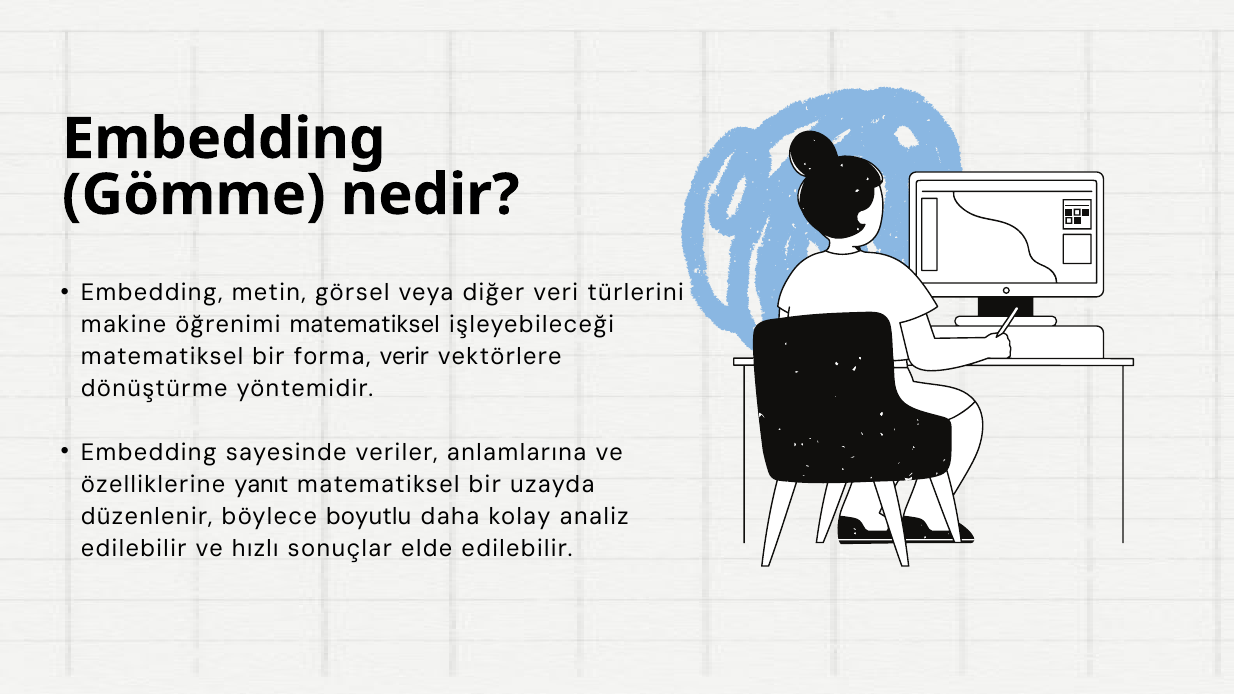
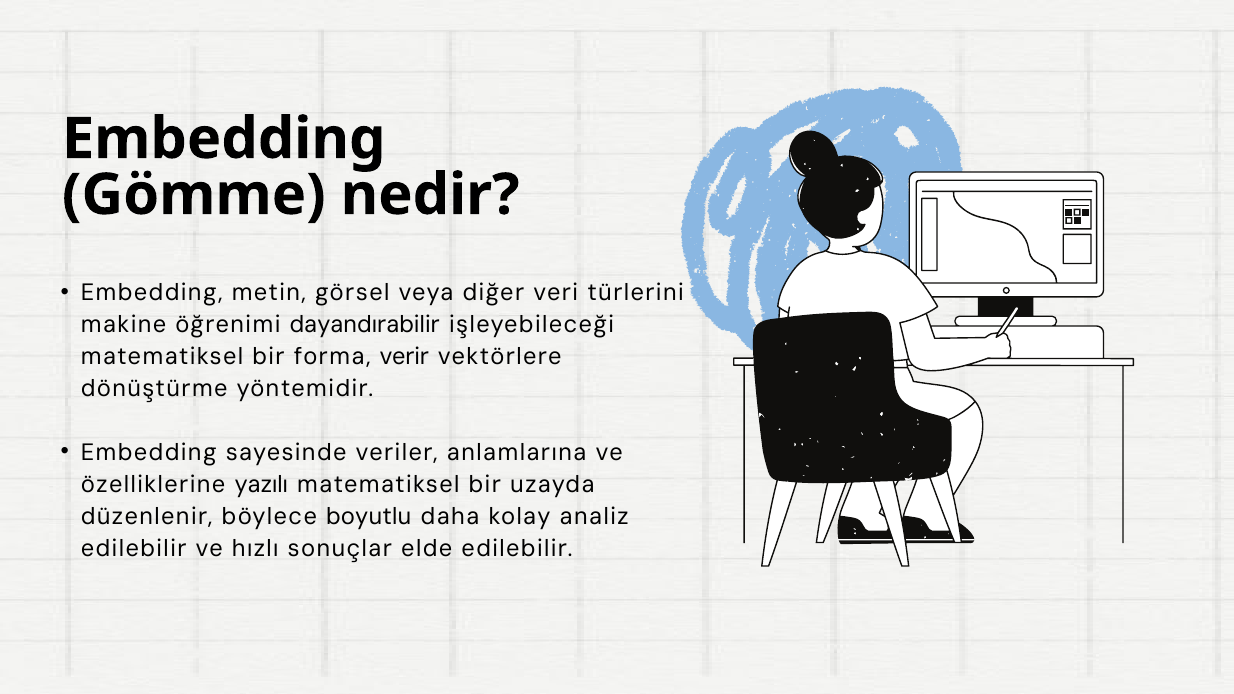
öğrenimi matematiksel: matematiksel -> dayandırabilir
yanıt: yanıt -> yazılı
